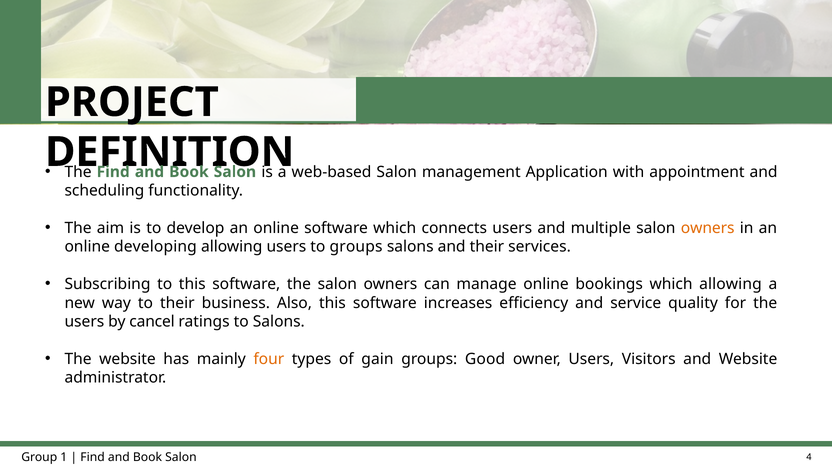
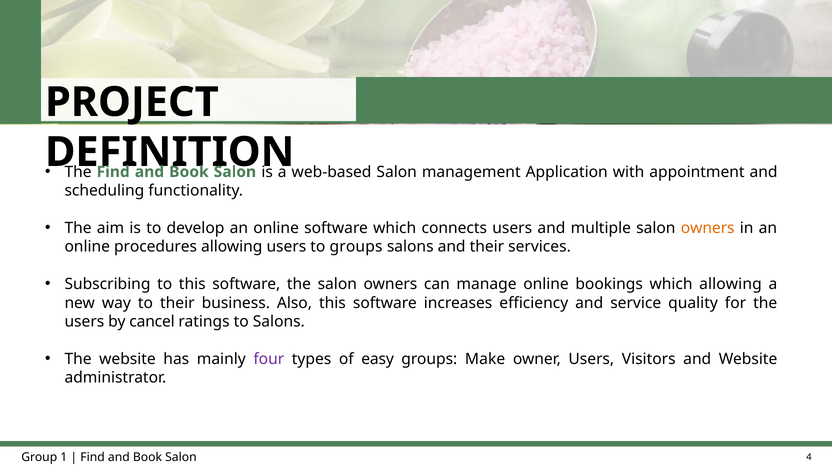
developing: developing -> procedures
four colour: orange -> purple
gain: gain -> easy
Good: Good -> Make
